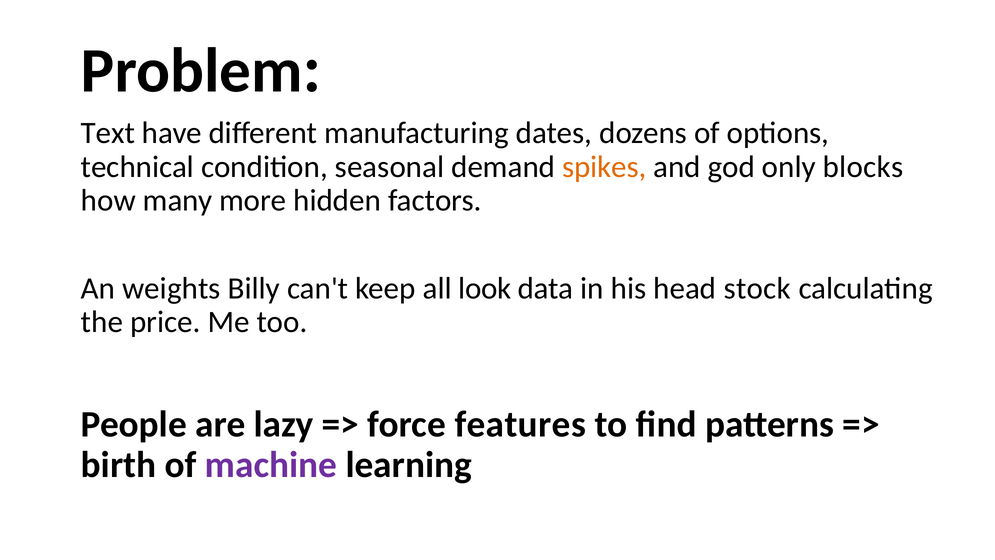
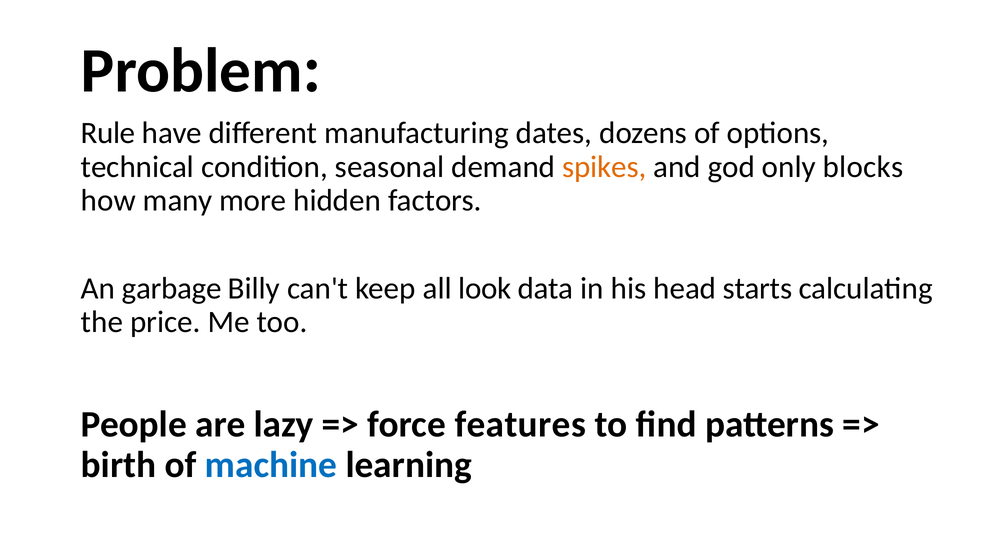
Text: Text -> Rule
weights: weights -> garbage
stock: stock -> starts
machine colour: purple -> blue
